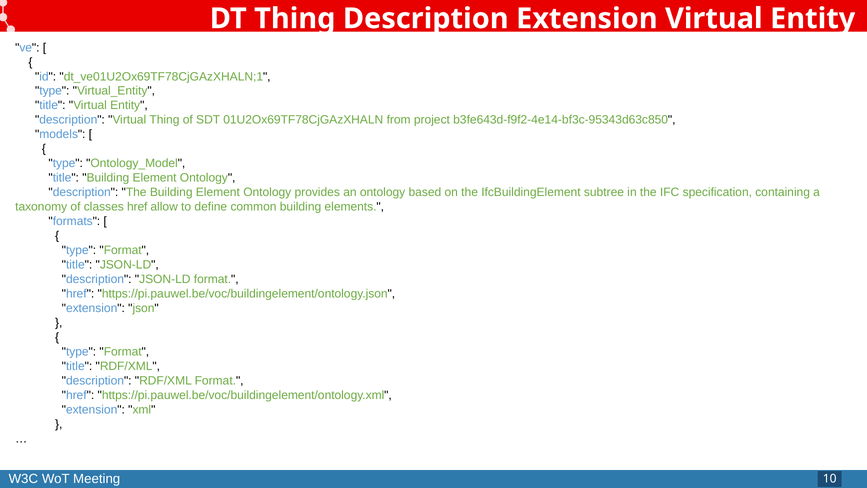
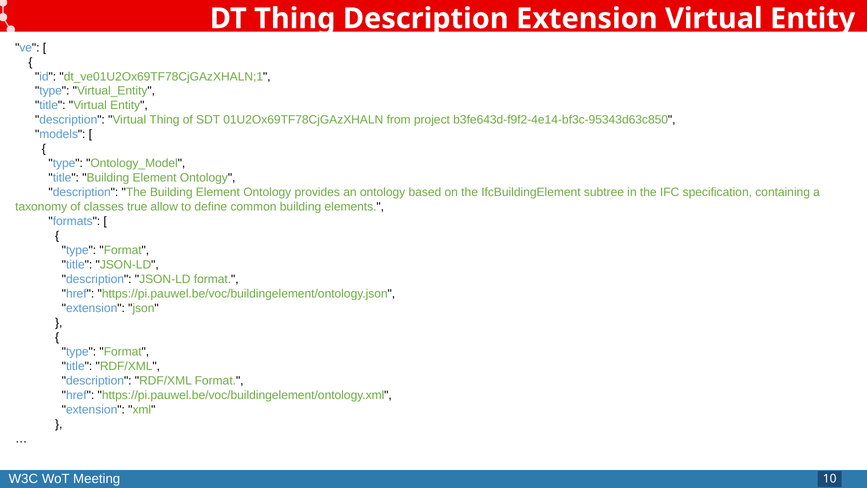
classes href: href -> true
